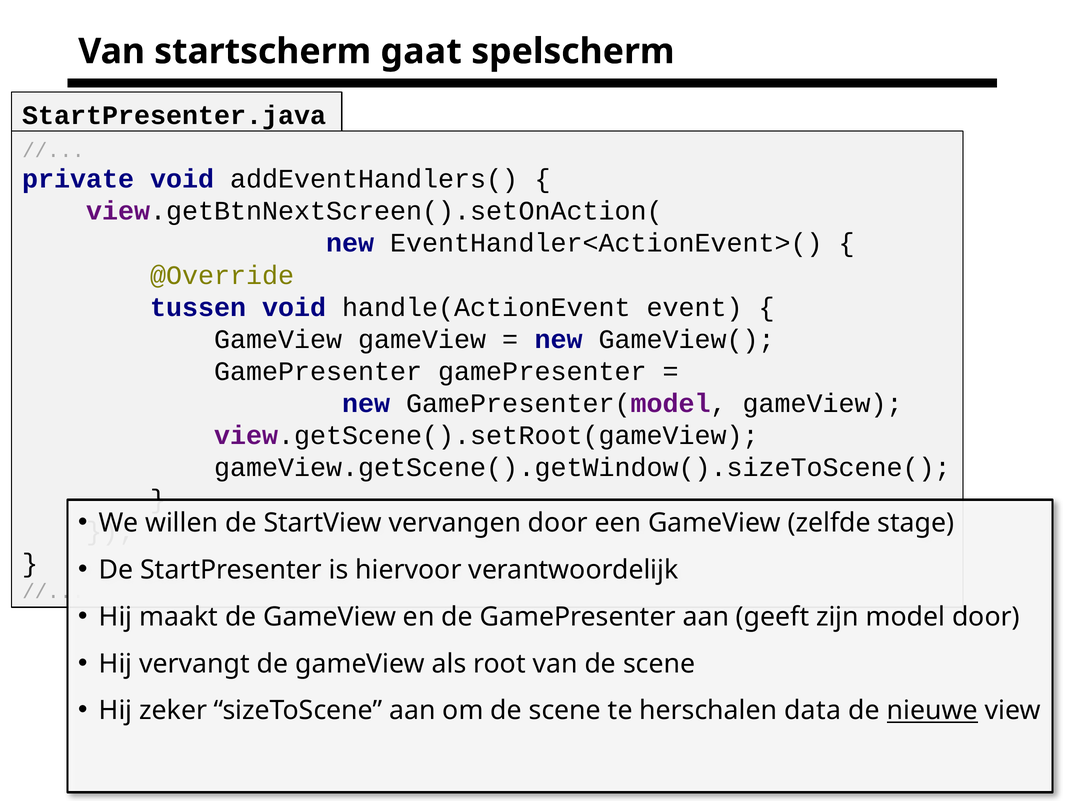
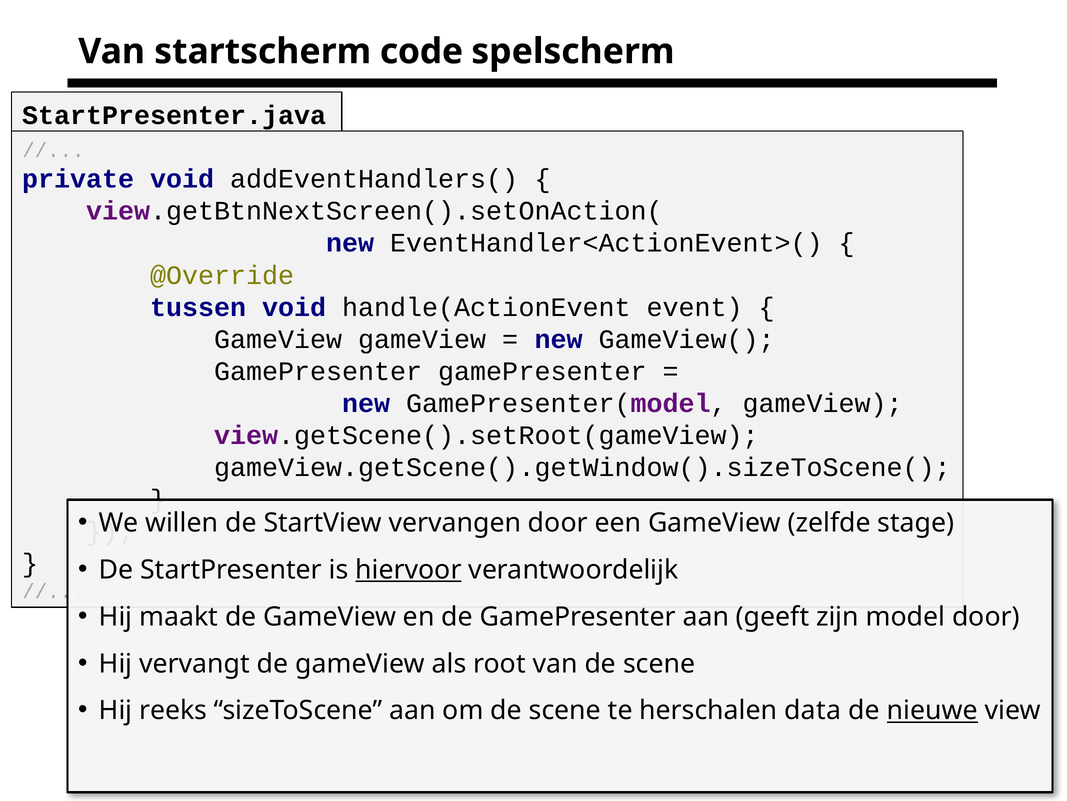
gaat: gaat -> code
hiervoor underline: none -> present
zeker: zeker -> reeks
